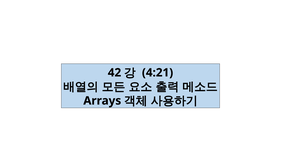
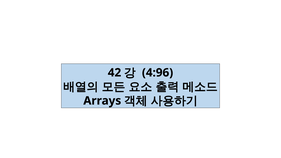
4:21: 4:21 -> 4:96
